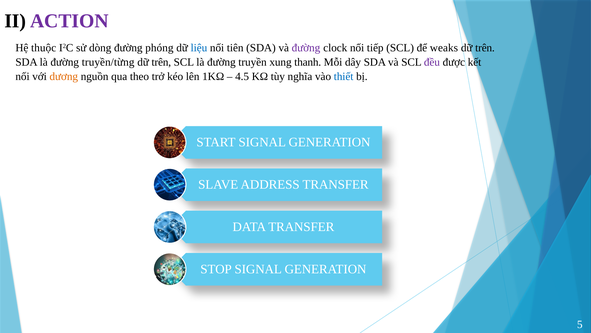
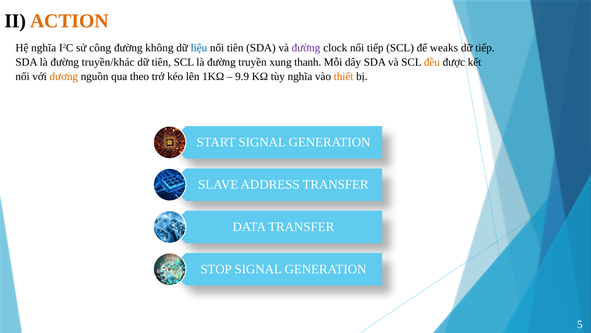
ACTION colour: purple -> orange
Hệ thuộc: thuộc -> nghĩa
dòng: dòng -> công
phóng: phóng -> không
trên at (485, 48): trên -> tiếp
truyền/từng: truyền/từng -> truyền/khác
trên at (161, 62): trên -> tiên
đều colour: purple -> orange
4.5: 4.5 -> 9.9
thiết colour: blue -> orange
